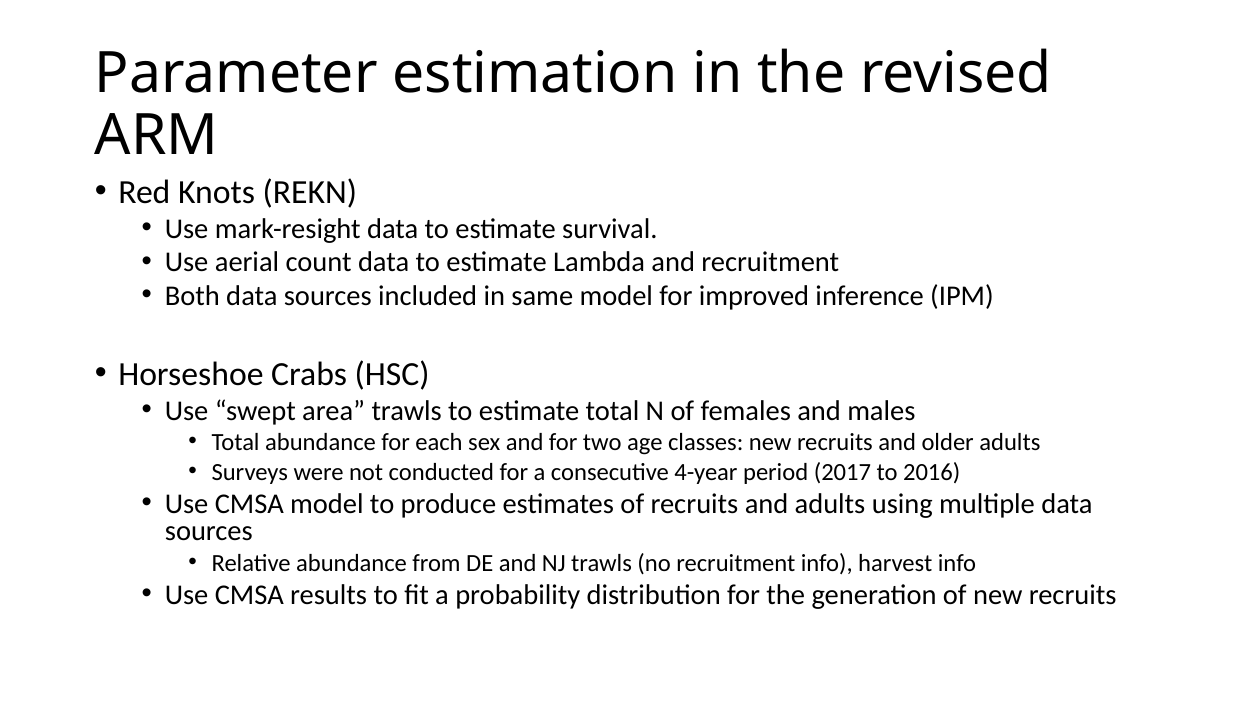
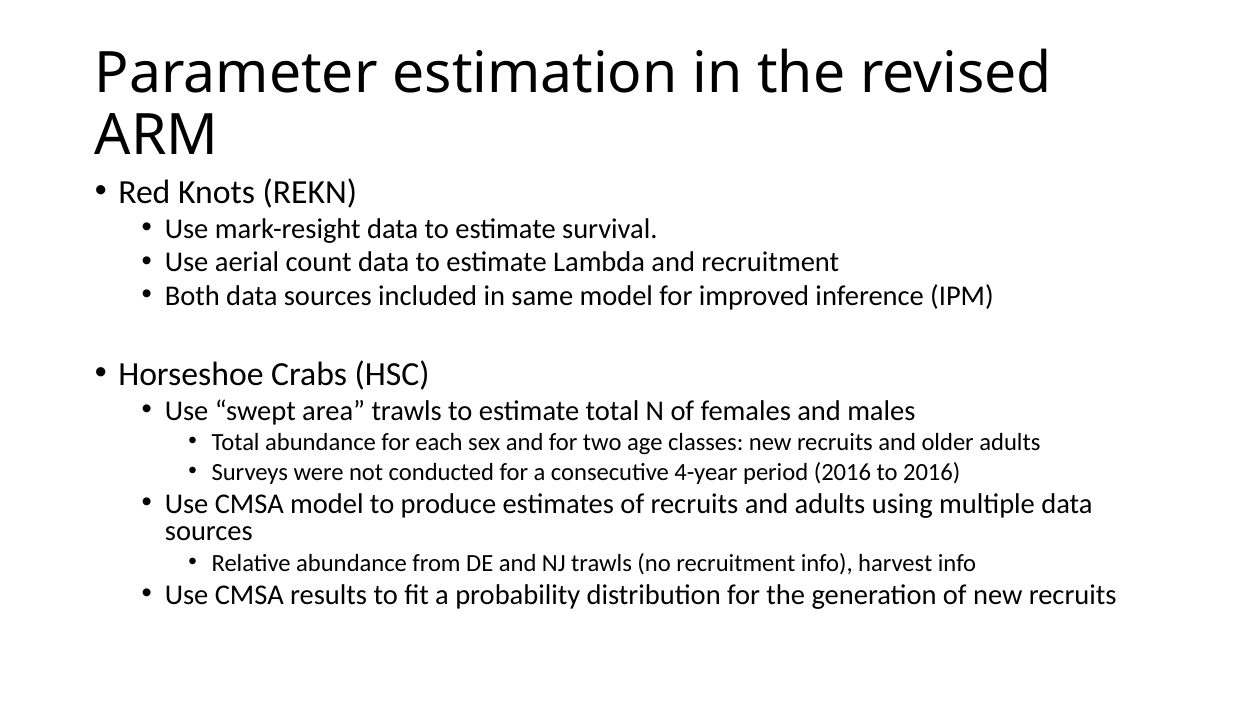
period 2017: 2017 -> 2016
